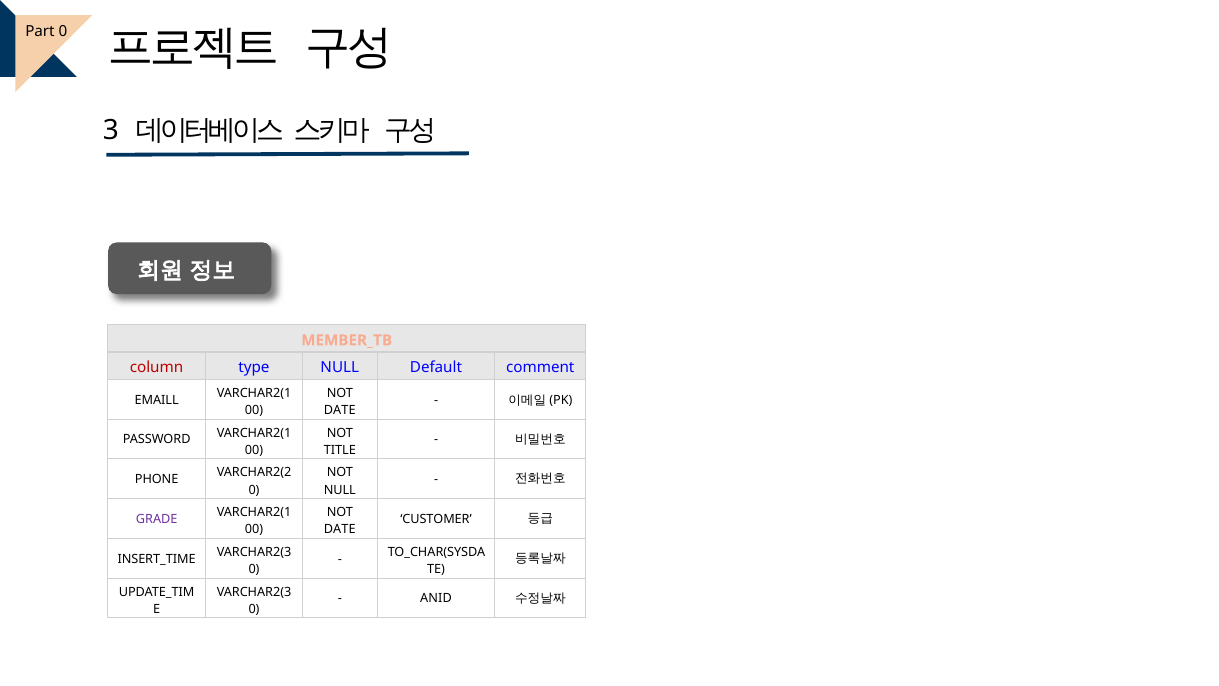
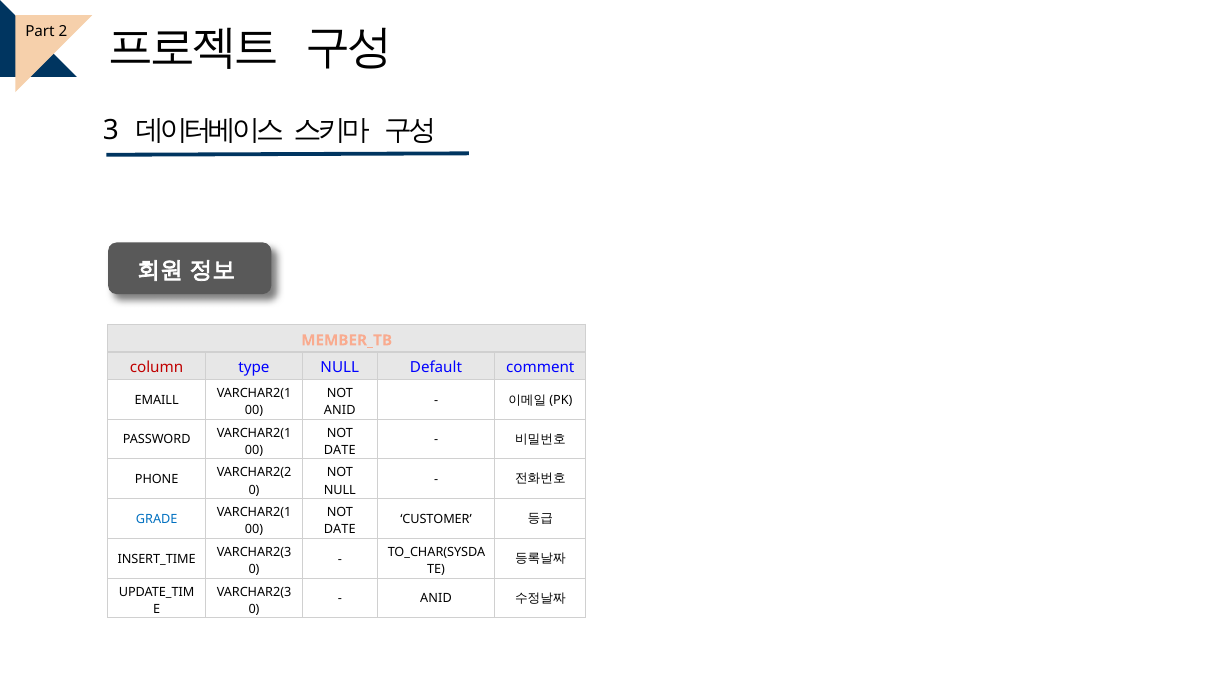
Part 0: 0 -> 2
DATE at (340, 410): DATE -> ANID
TITLE at (340, 450): TITLE -> DATE
GRADE colour: purple -> blue
